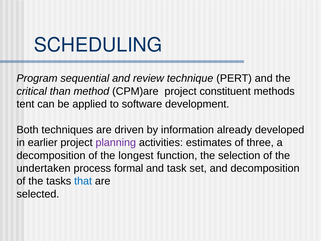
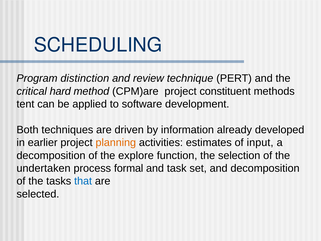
sequential: sequential -> distinction
than: than -> hard
planning colour: purple -> orange
three: three -> input
longest: longest -> explore
